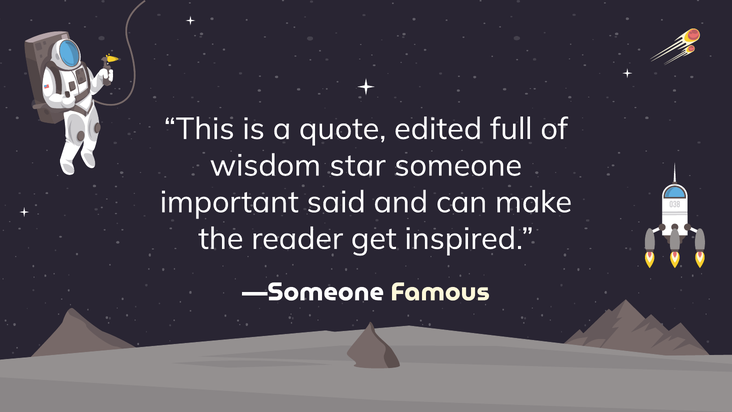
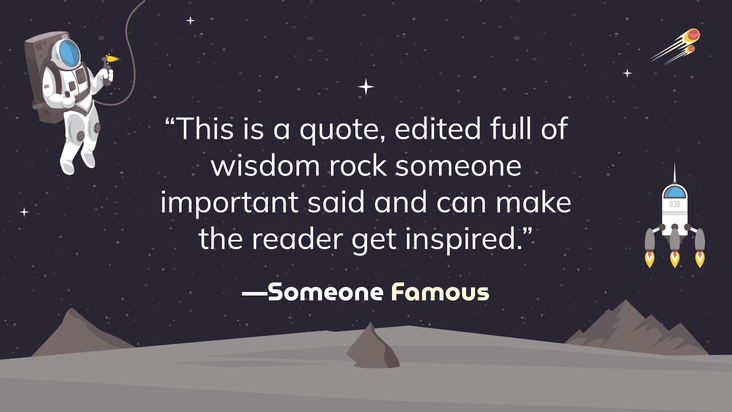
star: star -> rock
